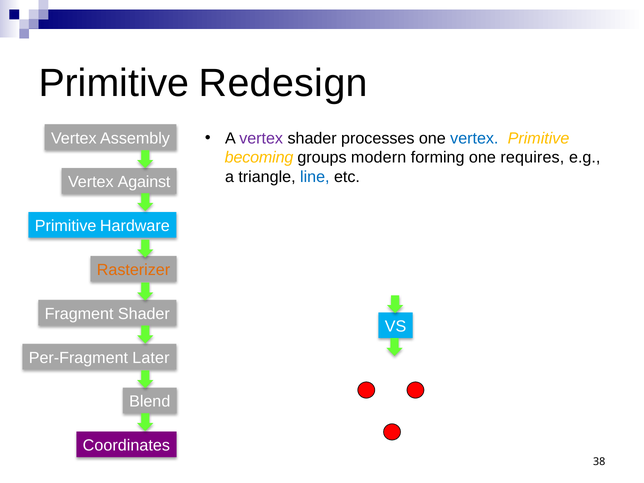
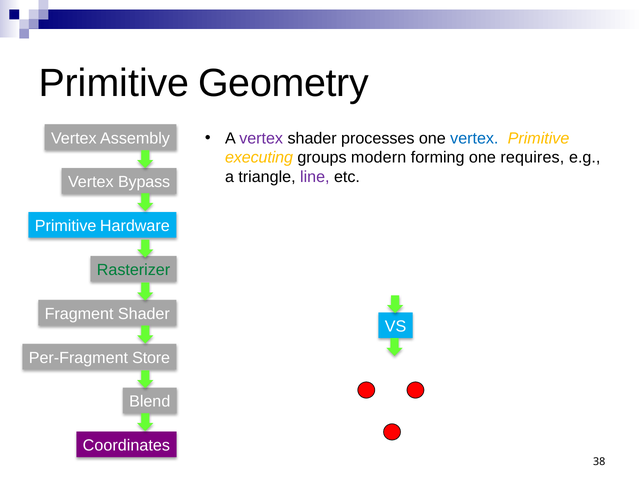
Redesign: Redesign -> Geometry
becoming: becoming -> executing
line colour: blue -> purple
Against: Against -> Bypass
Rasterizer colour: orange -> green
Later: Later -> Store
